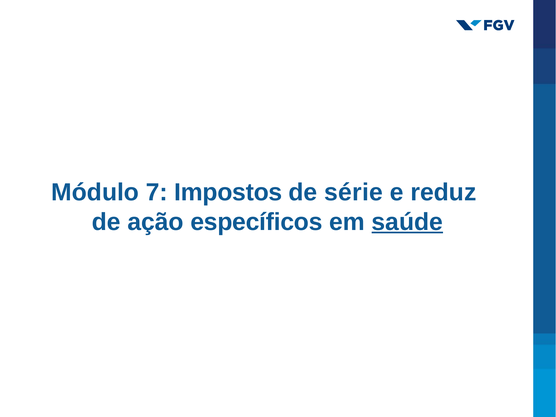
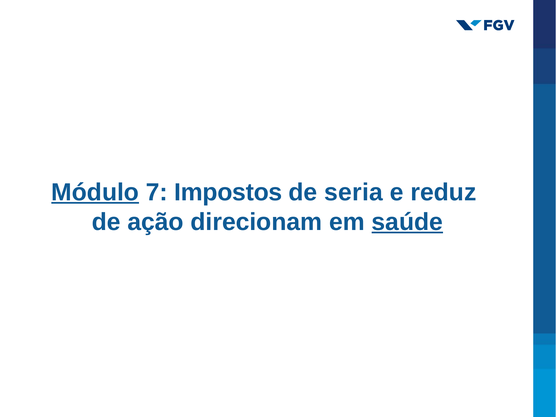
Módulo underline: none -> present
série: série -> seria
específicos: específicos -> direcionam
